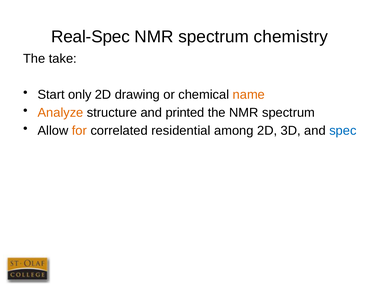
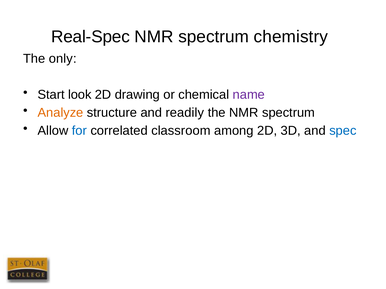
take: take -> only
only: only -> look
name colour: orange -> purple
printed: printed -> readily
for colour: orange -> blue
residential: residential -> classroom
